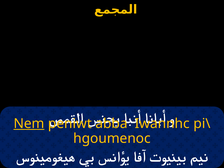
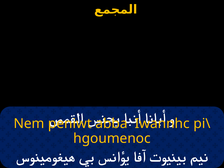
Nem underline: present -> none
